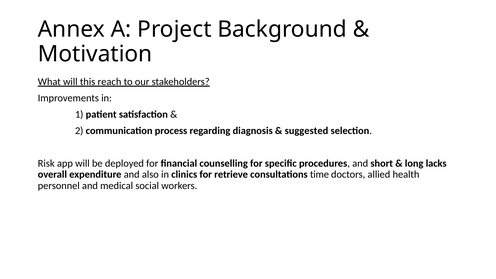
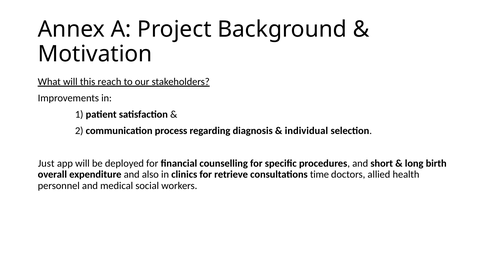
suggested: suggested -> individual
Risk: Risk -> Just
lacks: lacks -> birth
